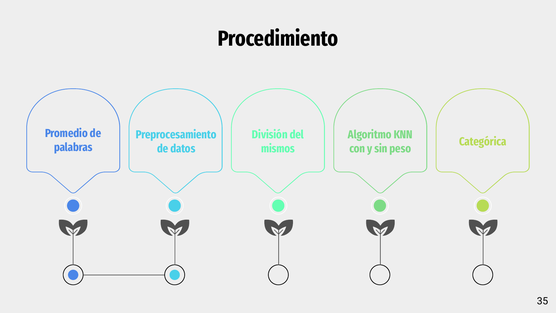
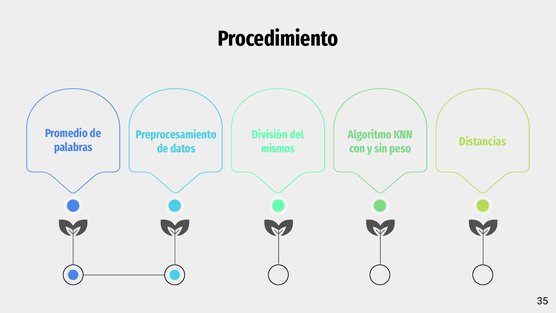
Categórica: Categórica -> Distancias
